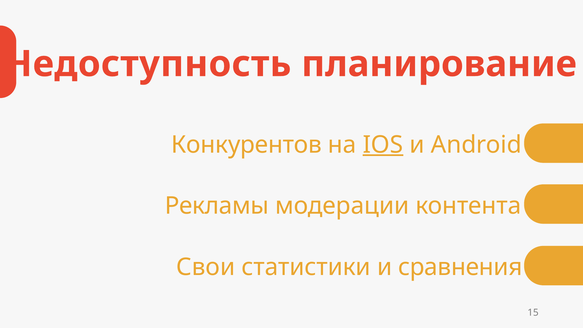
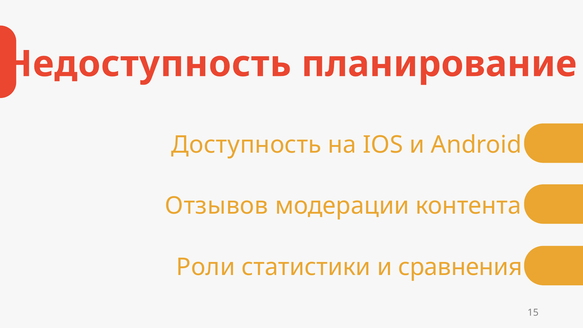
Конкурентов: Конкурентов -> Доступность
IOS underline: present -> none
Рекламы: Рекламы -> Отзывов
Свои: Свои -> Роли
